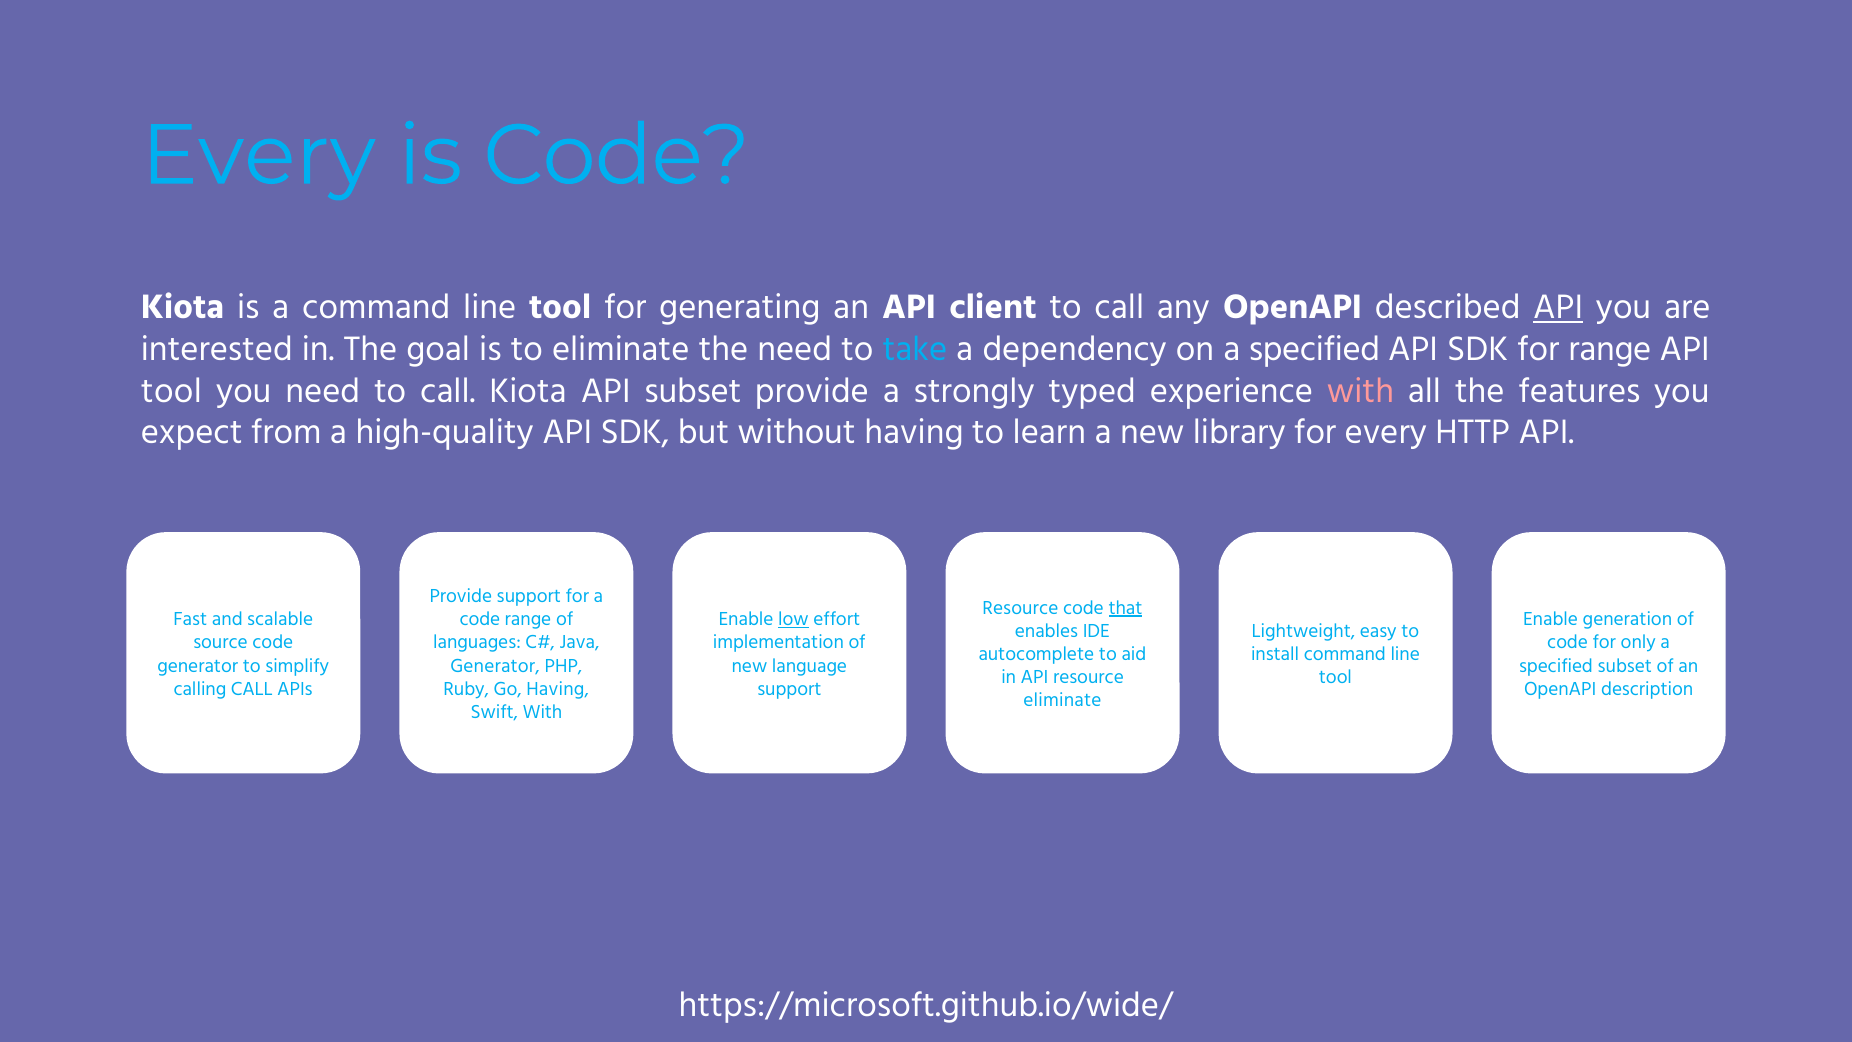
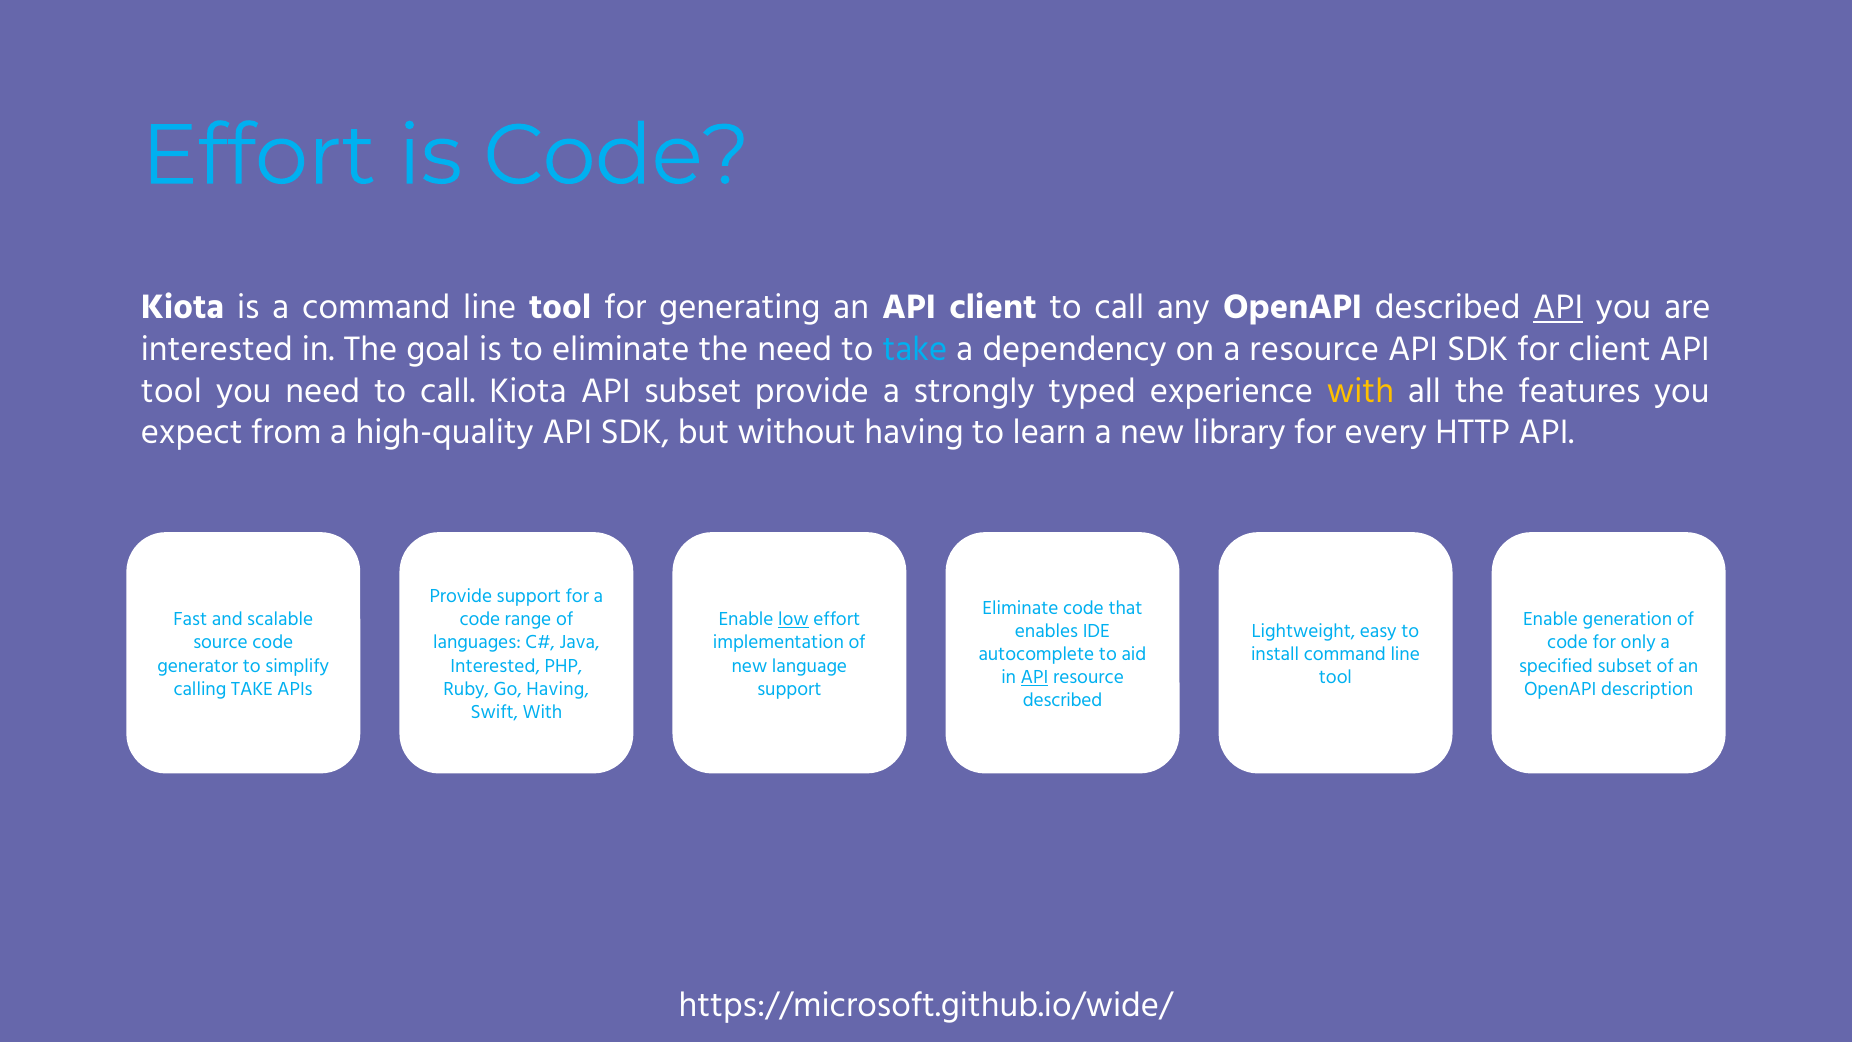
Every at (258, 156): Every -> Effort
on a specified: specified -> resource
for range: range -> client
with at (1360, 391) colour: pink -> yellow
Resource at (1020, 608): Resource -> Eliminate
that underline: present -> none
Generator at (495, 666): Generator -> Interested
API at (1035, 677) underline: none -> present
calling CALL: CALL -> TAKE
eliminate at (1062, 700): eliminate -> described
